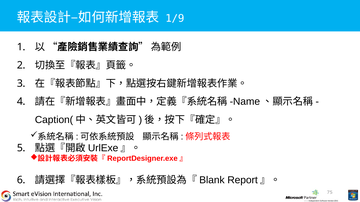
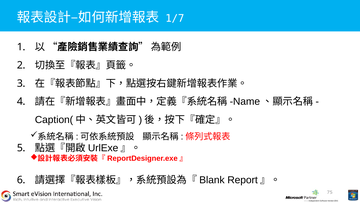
1/9: 1/9 -> 1/7
